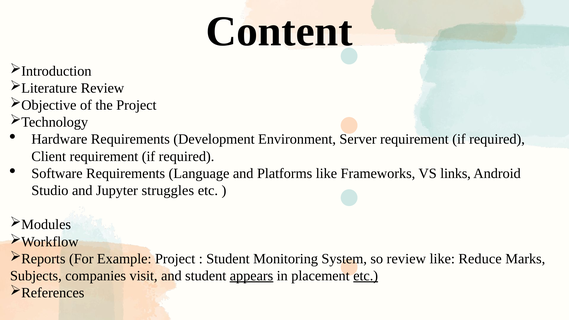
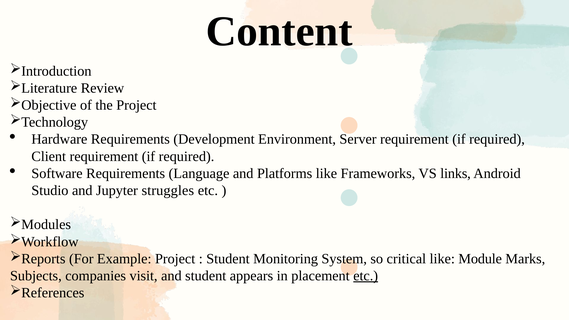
so review: review -> critical
Reduce: Reduce -> Module
appears underline: present -> none
